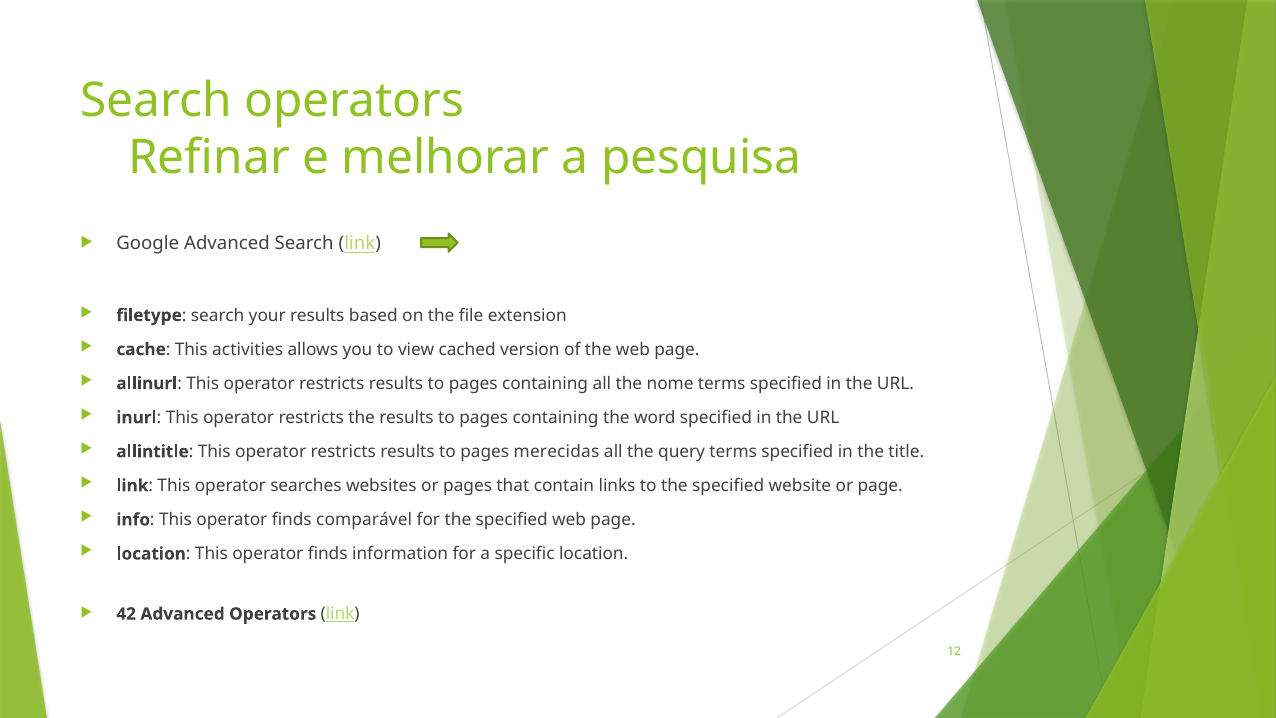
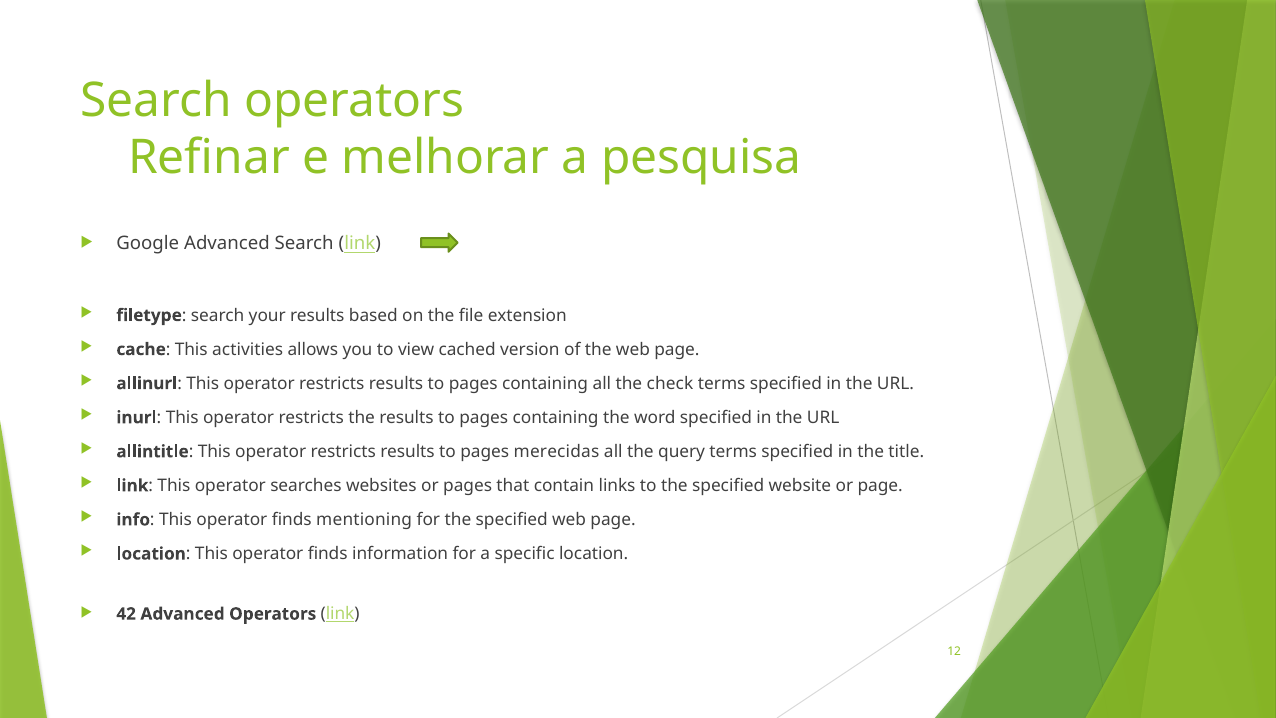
nome: nome -> check
comparável: comparável -> mentioning
